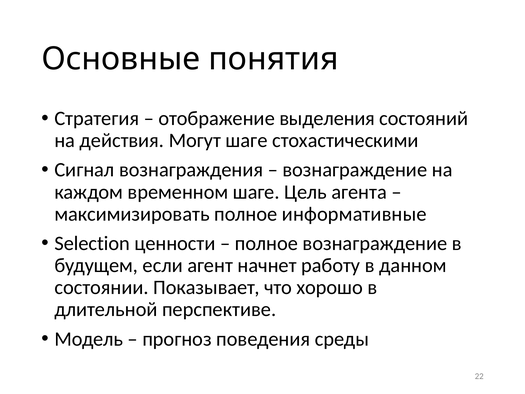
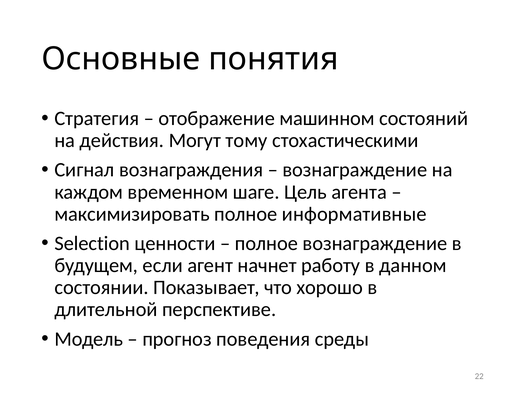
выделения: выделения -> машинном
Могут шаге: шаге -> тому
